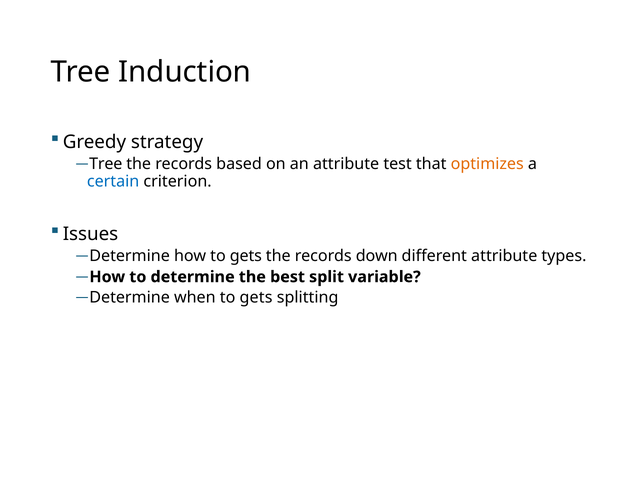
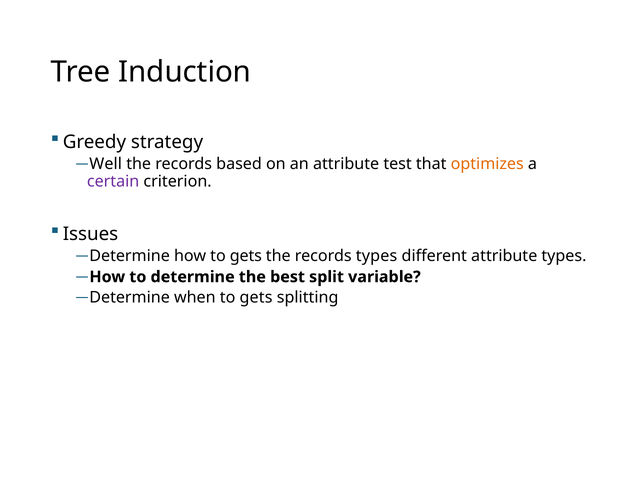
Tree at (106, 164): Tree -> Well
certain colour: blue -> purple
records down: down -> types
